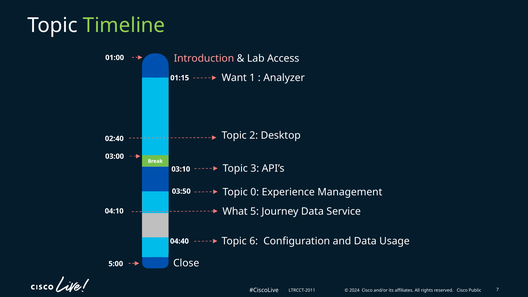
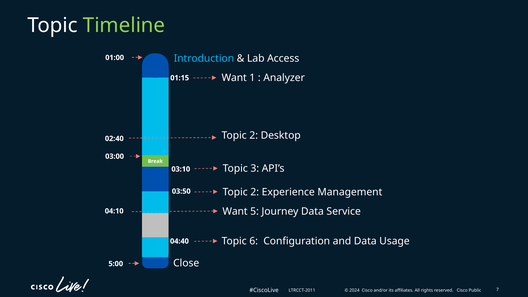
Introduction colour: pink -> light blue
03:50 Topic 0: 0 -> 2
04:10 What: What -> Want
